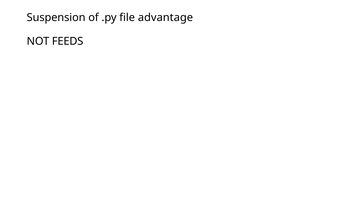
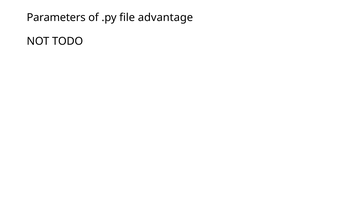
Suspension: Suspension -> Parameters
FEEDS: FEEDS -> TODO
